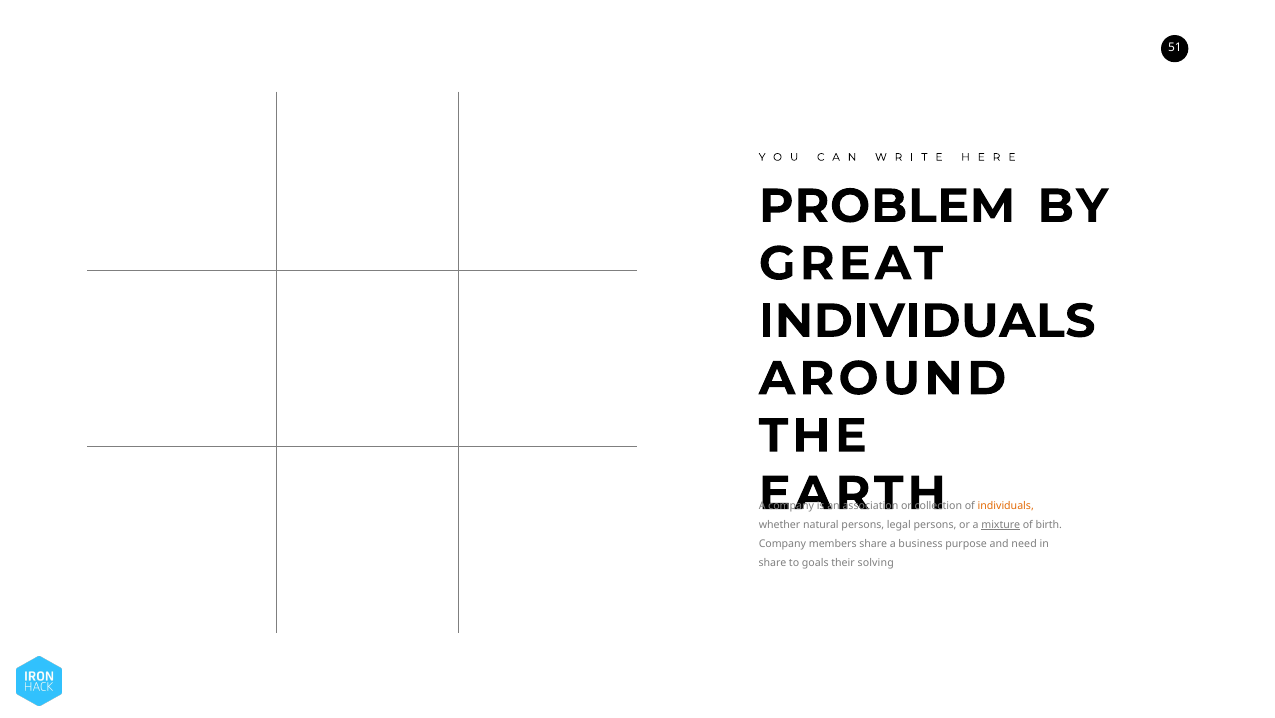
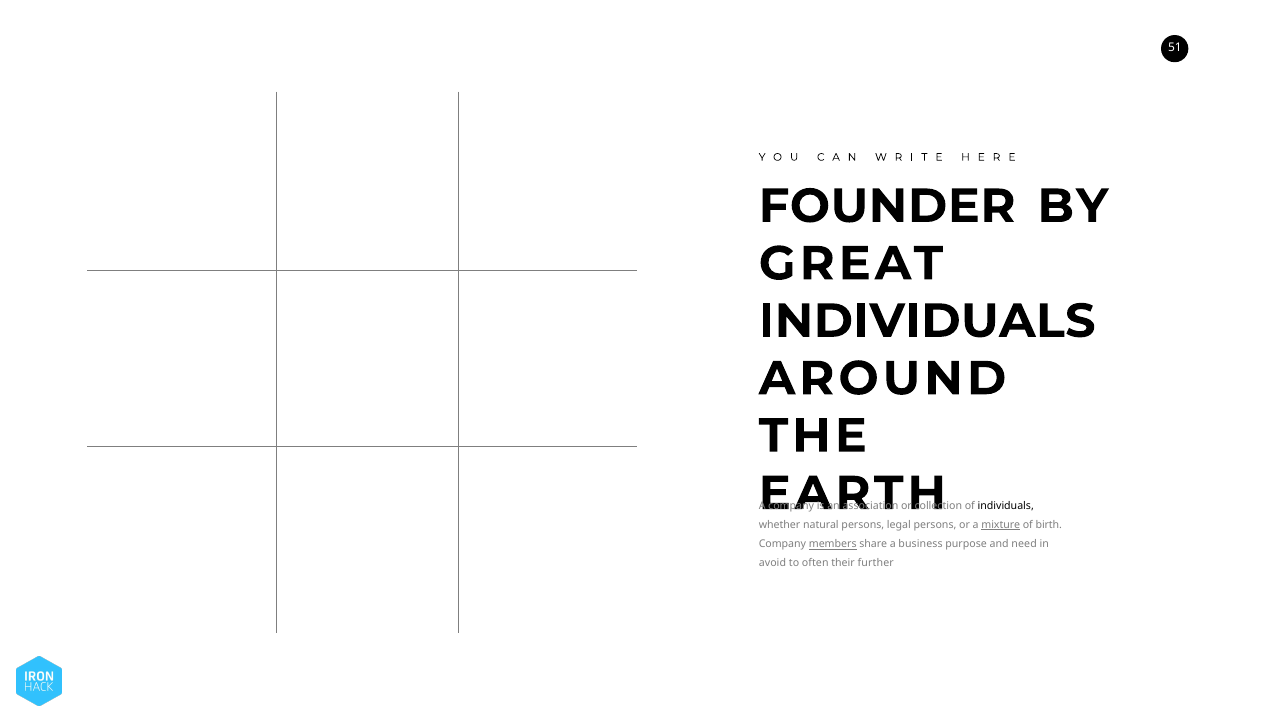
PROBLEM: PROBLEM -> FOUNDER
individuals at (1006, 506) colour: orange -> black
members underline: none -> present
share at (773, 563): share -> avoid
goals: goals -> often
solving: solving -> further
